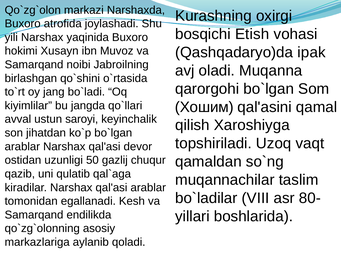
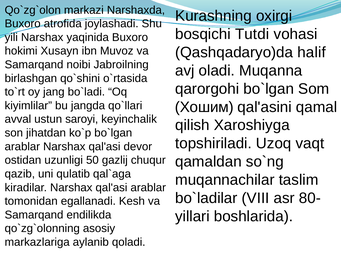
Etish: Etish -> Tutdi
ipak: ipak -> halif
